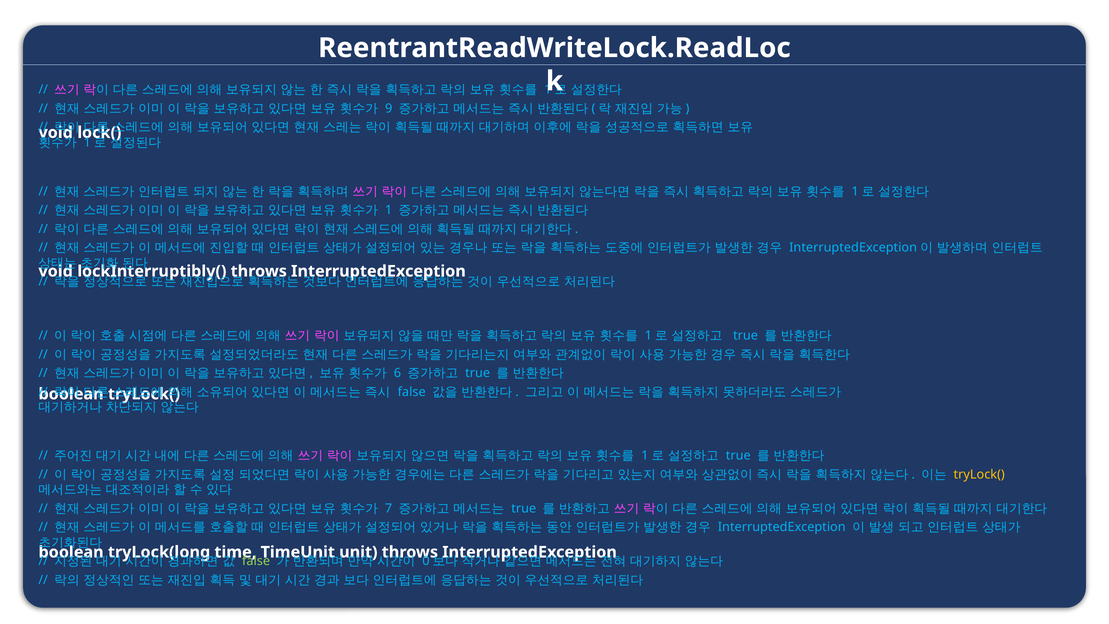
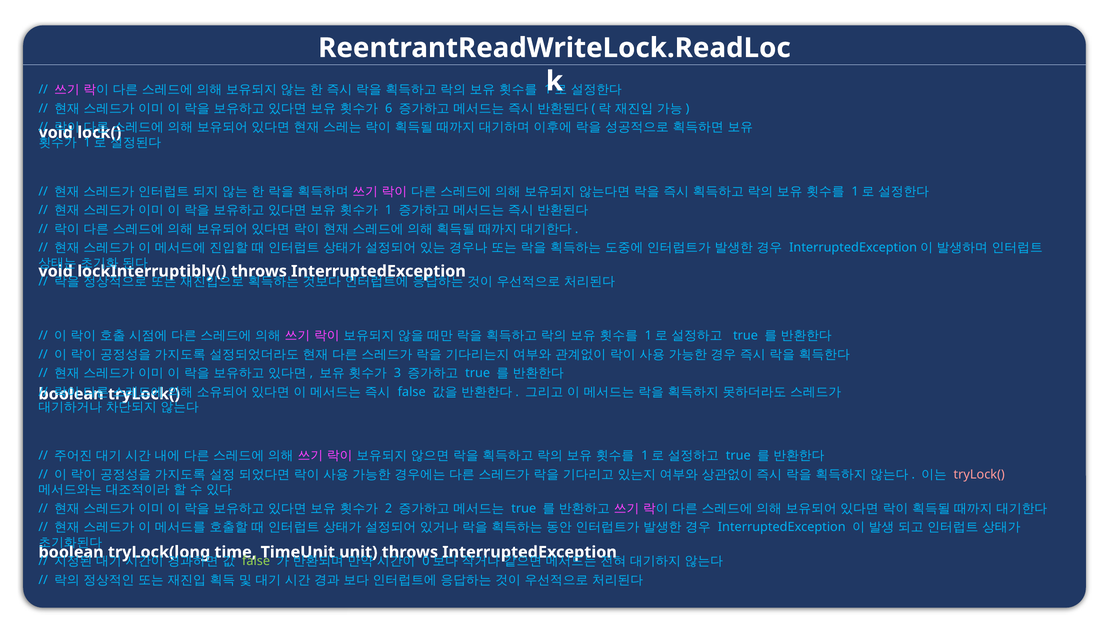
9: 9 -> 6
6: 6 -> 3
tryLock( at (979, 474) colour: yellow -> pink
7: 7 -> 2
